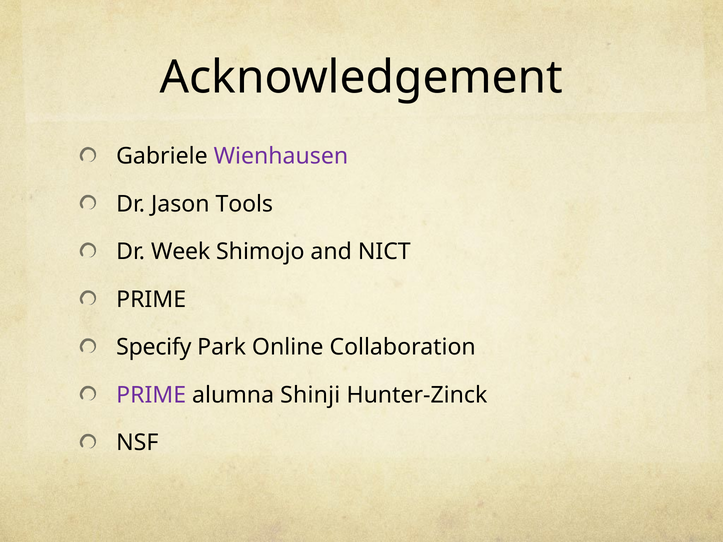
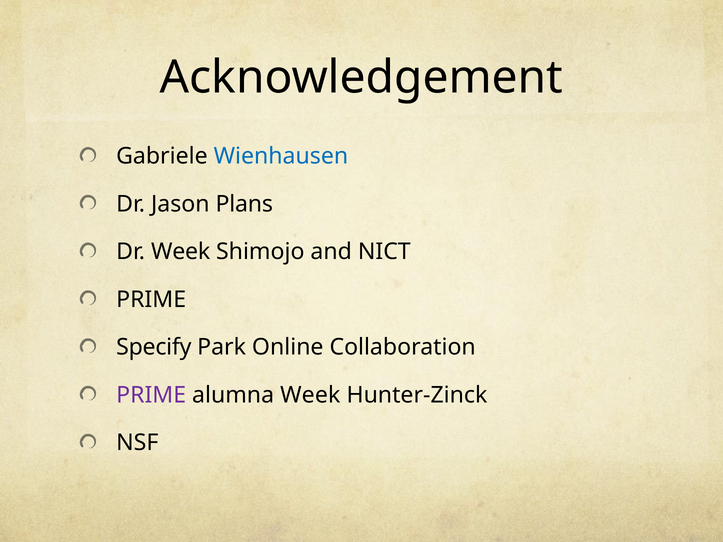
Wienhausen colour: purple -> blue
Tools: Tools -> Plans
alumna Shinji: Shinji -> Week
